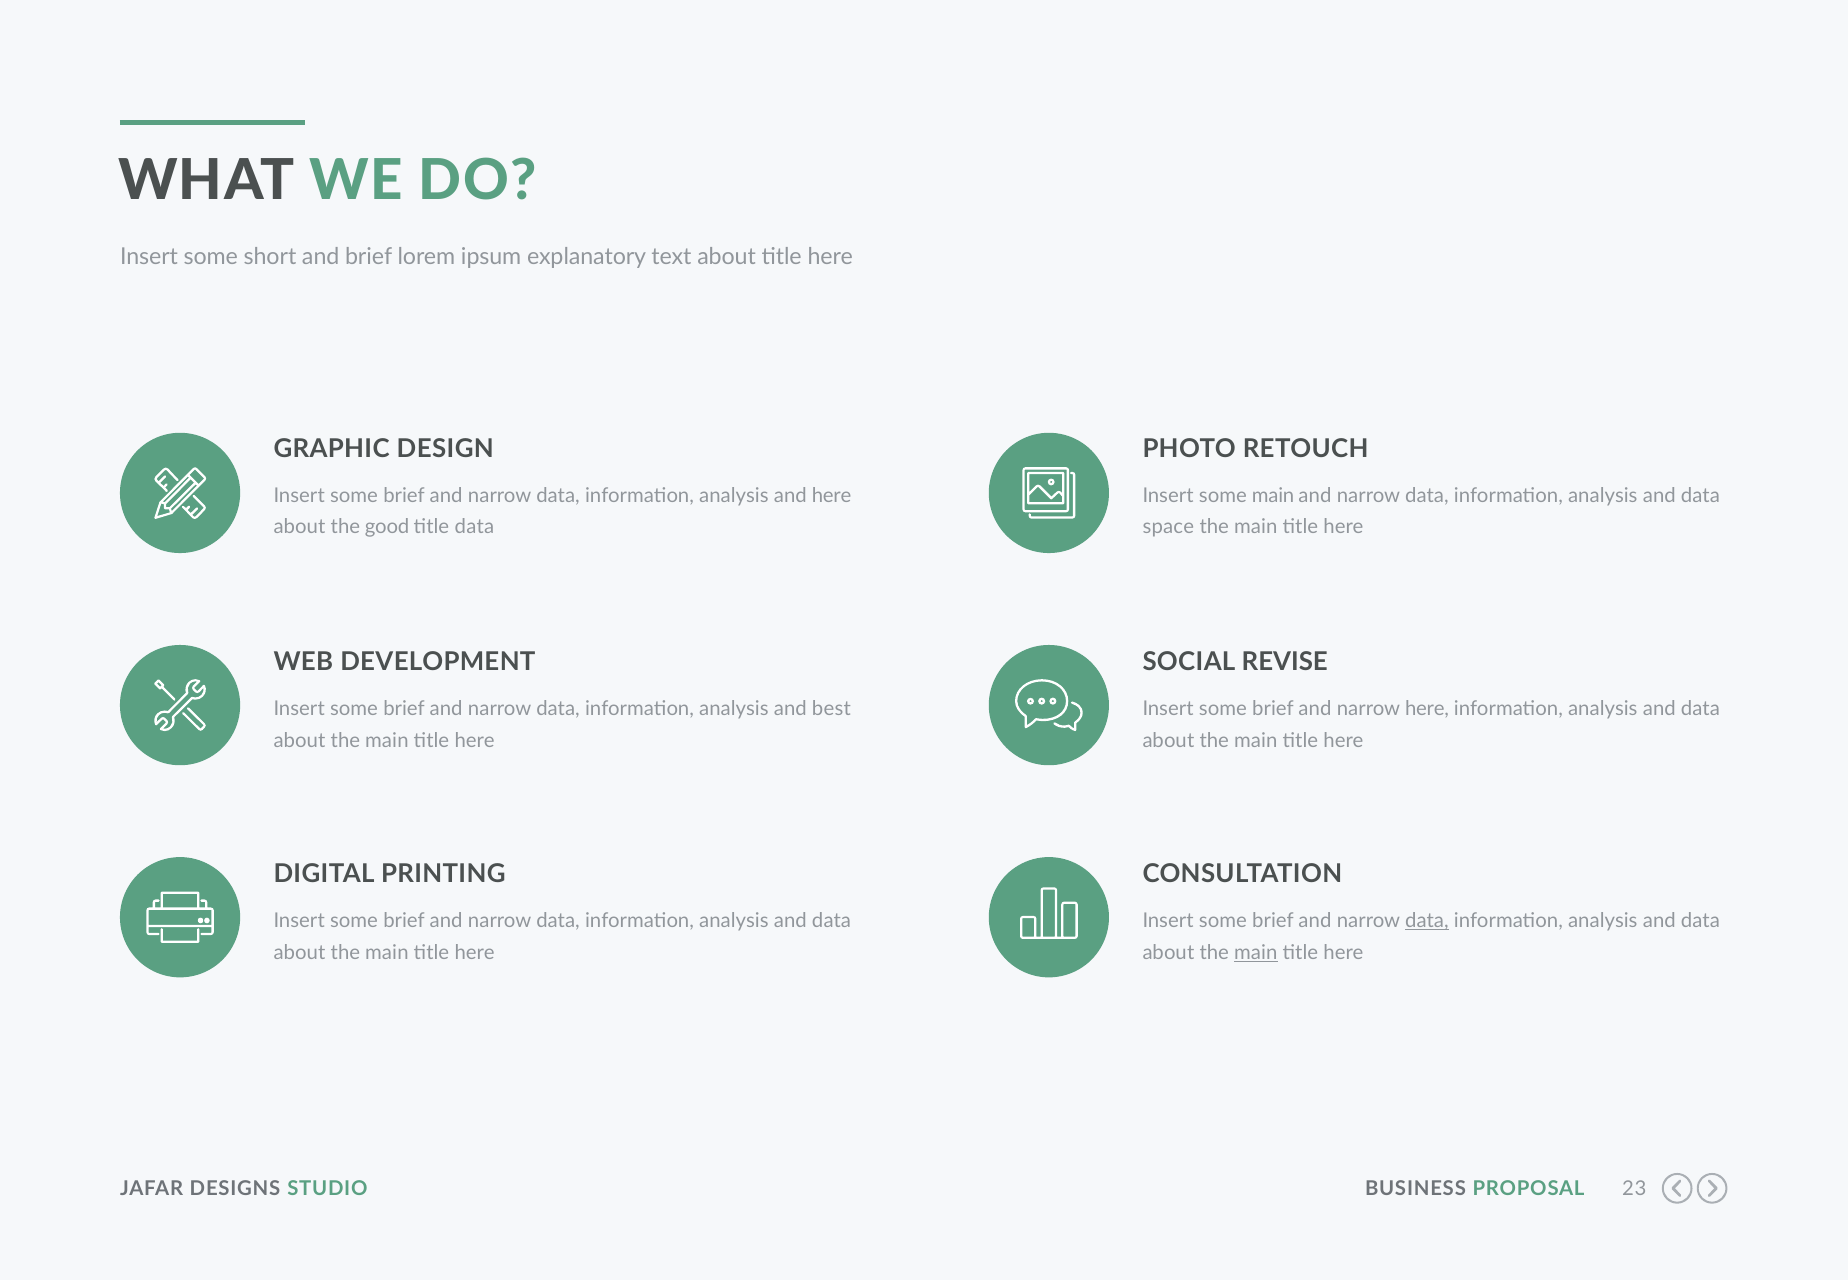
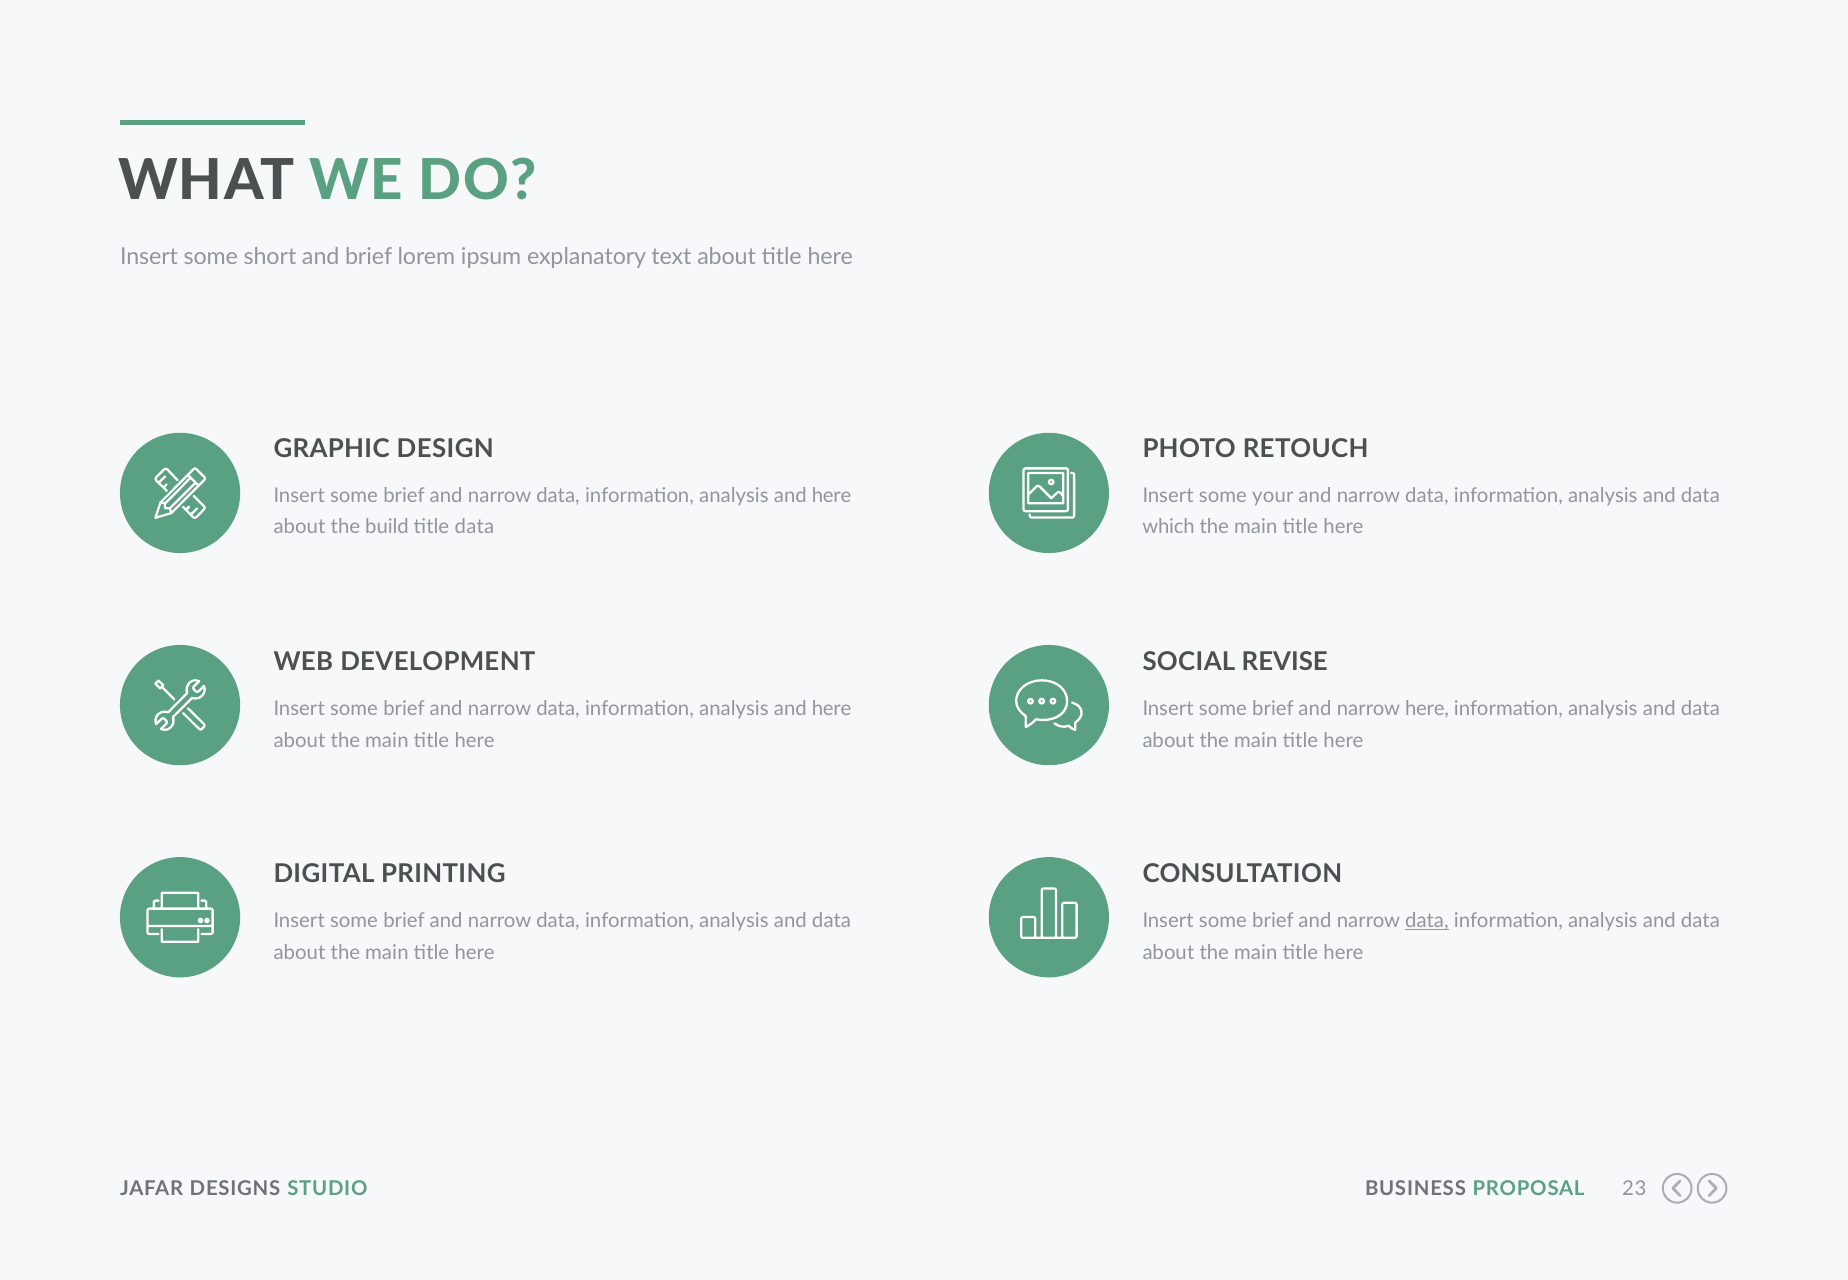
some main: main -> your
good: good -> build
space: space -> which
best at (831, 708): best -> here
main at (1256, 952) underline: present -> none
